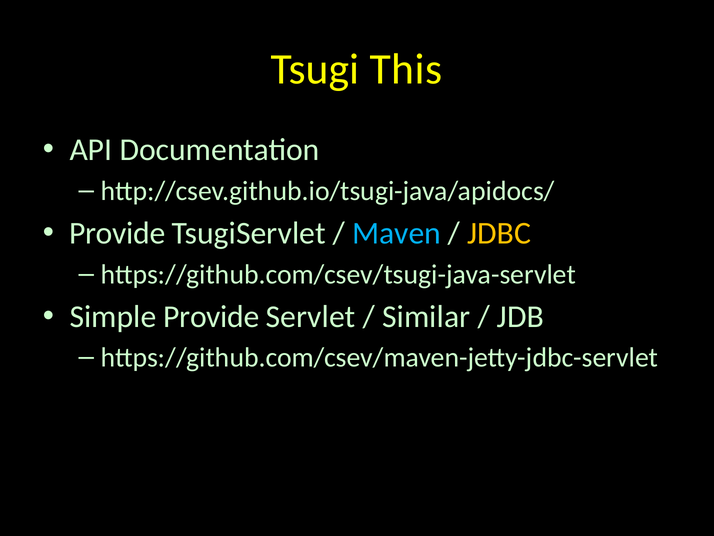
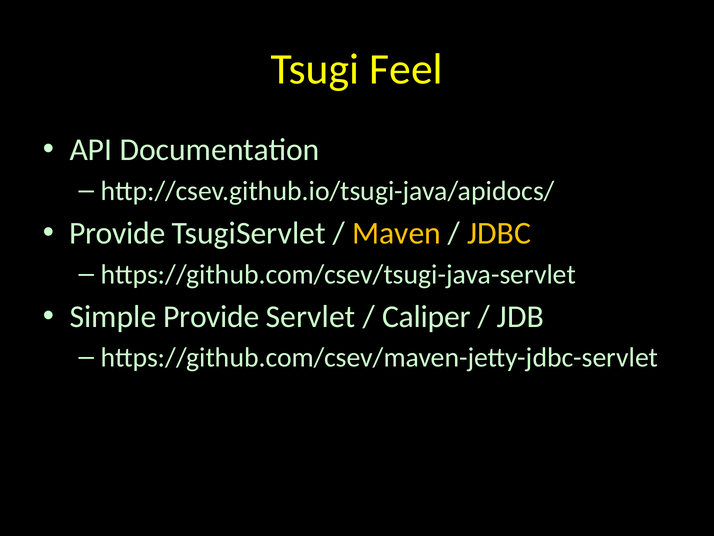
This: This -> Feel
Maven colour: light blue -> yellow
Similar: Similar -> Caliper
